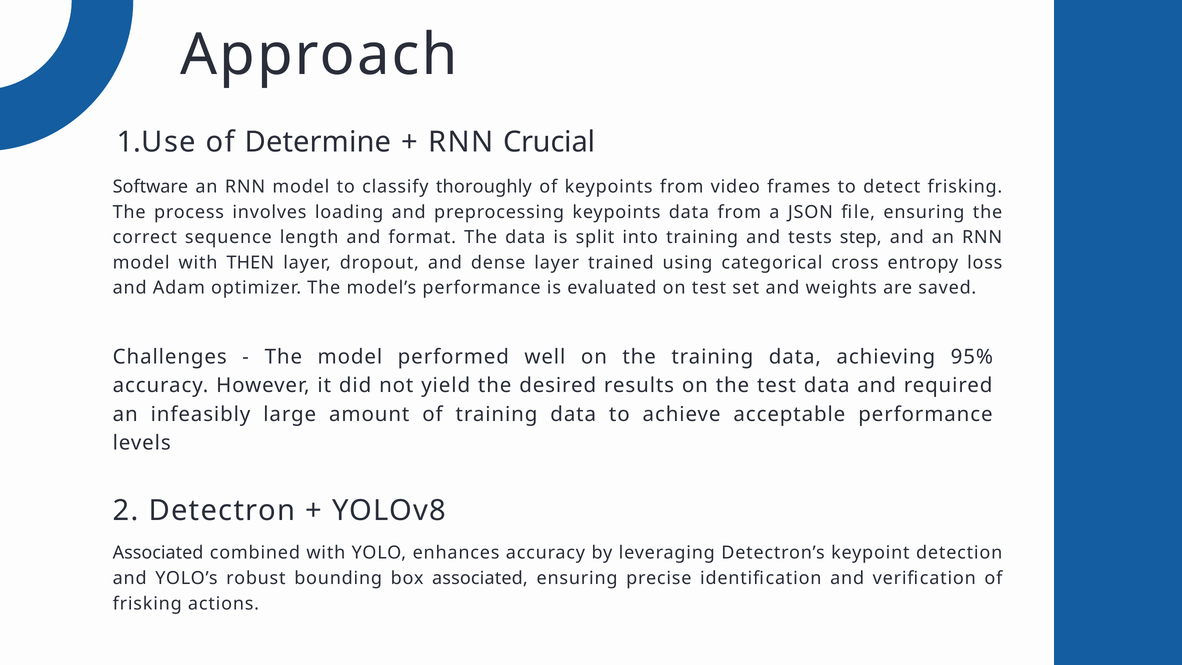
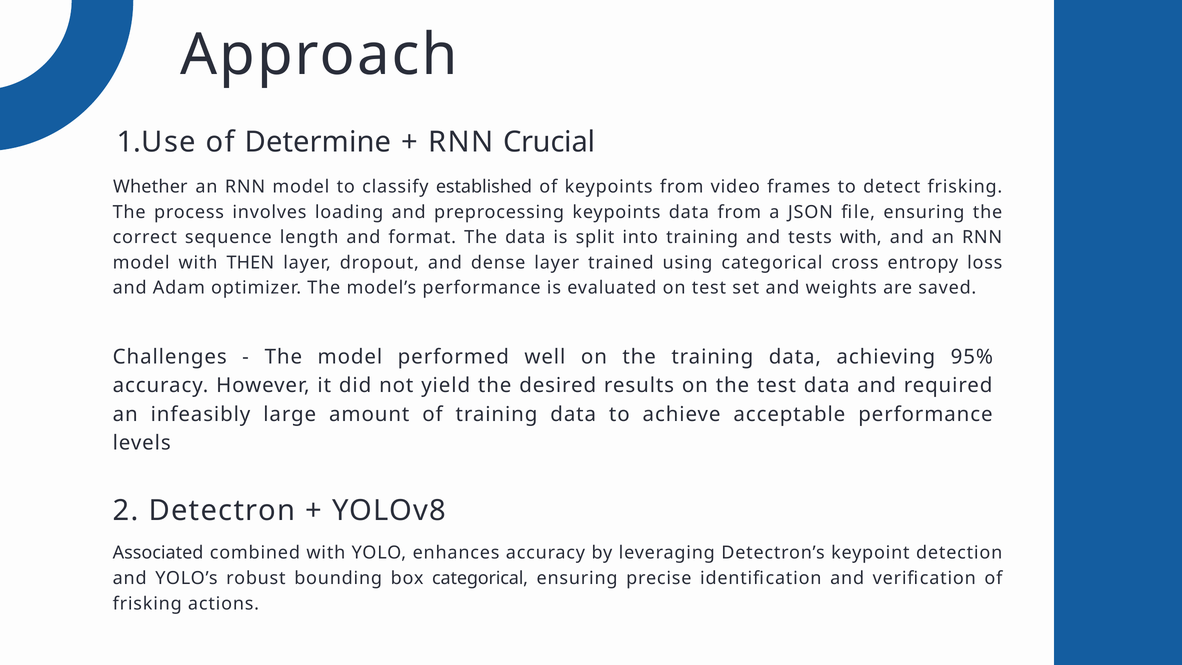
Software: Software -> Whether
thoroughly: thoroughly -> established
tests step: step -> with
box associated: associated -> categorical
